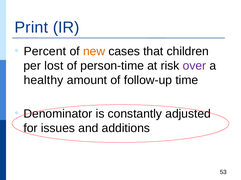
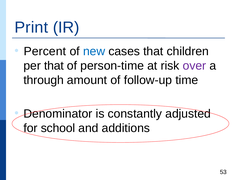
new colour: orange -> blue
per lost: lost -> that
healthy: healthy -> through
issues: issues -> school
